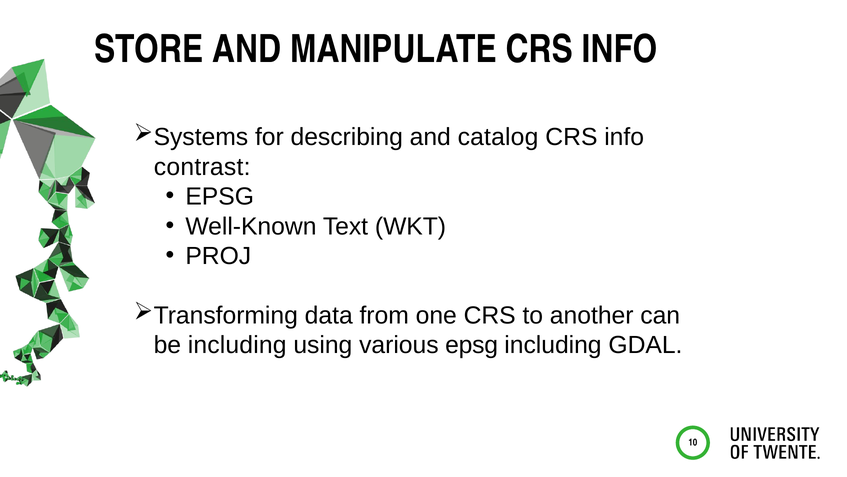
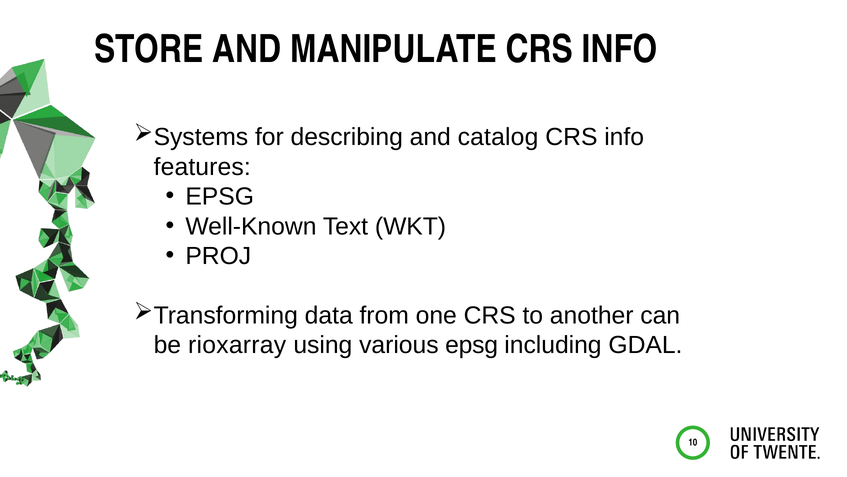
contrast: contrast -> features
be including: including -> rioxarray
